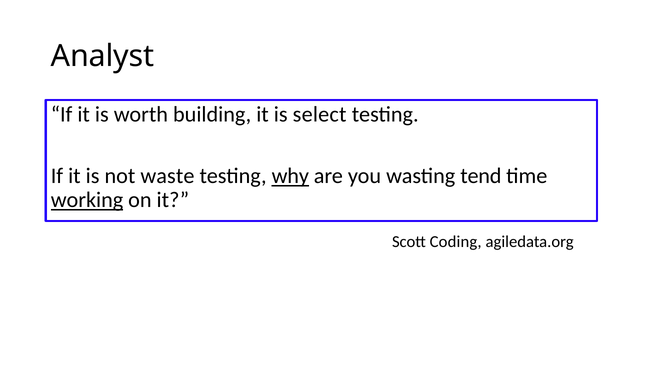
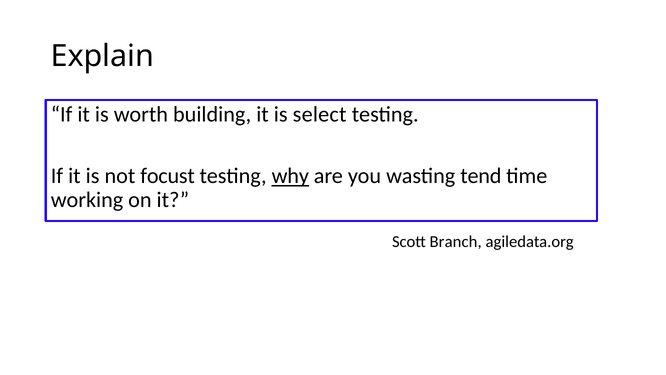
Analyst: Analyst -> Explain
waste: waste -> focust
working underline: present -> none
Coding: Coding -> Branch
